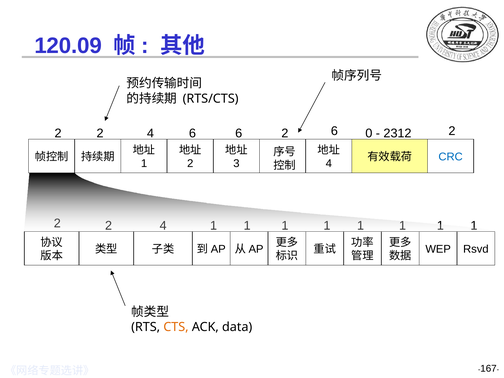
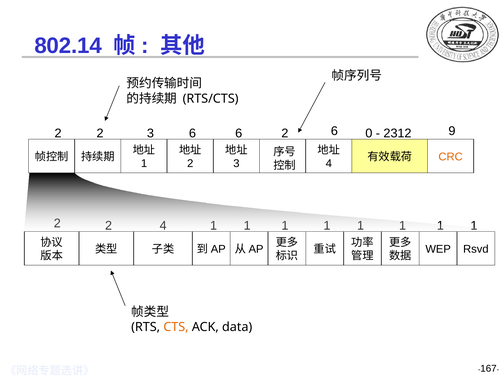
120.09: 120.09 -> 802.14
4 at (150, 133): 4 -> 3
2312 2: 2 -> 9
CRC colour: blue -> orange
